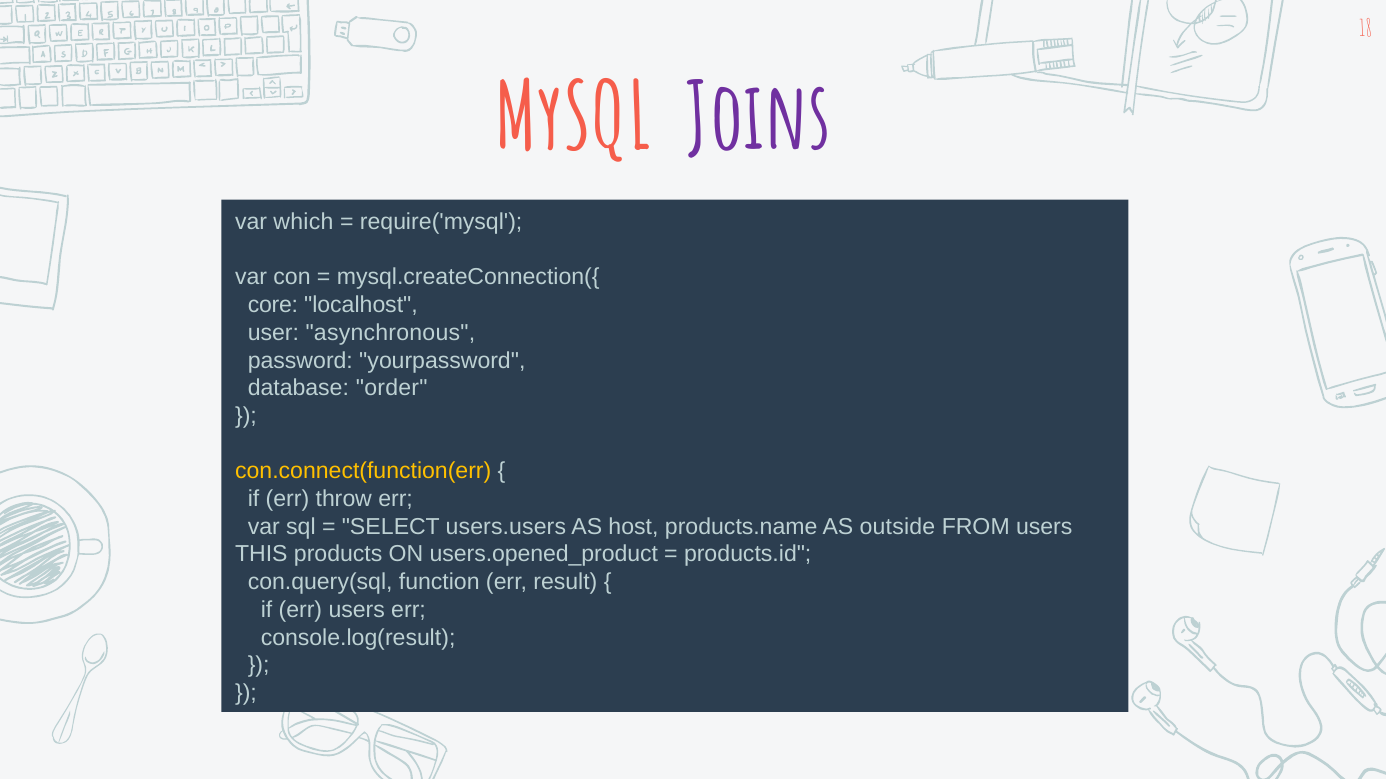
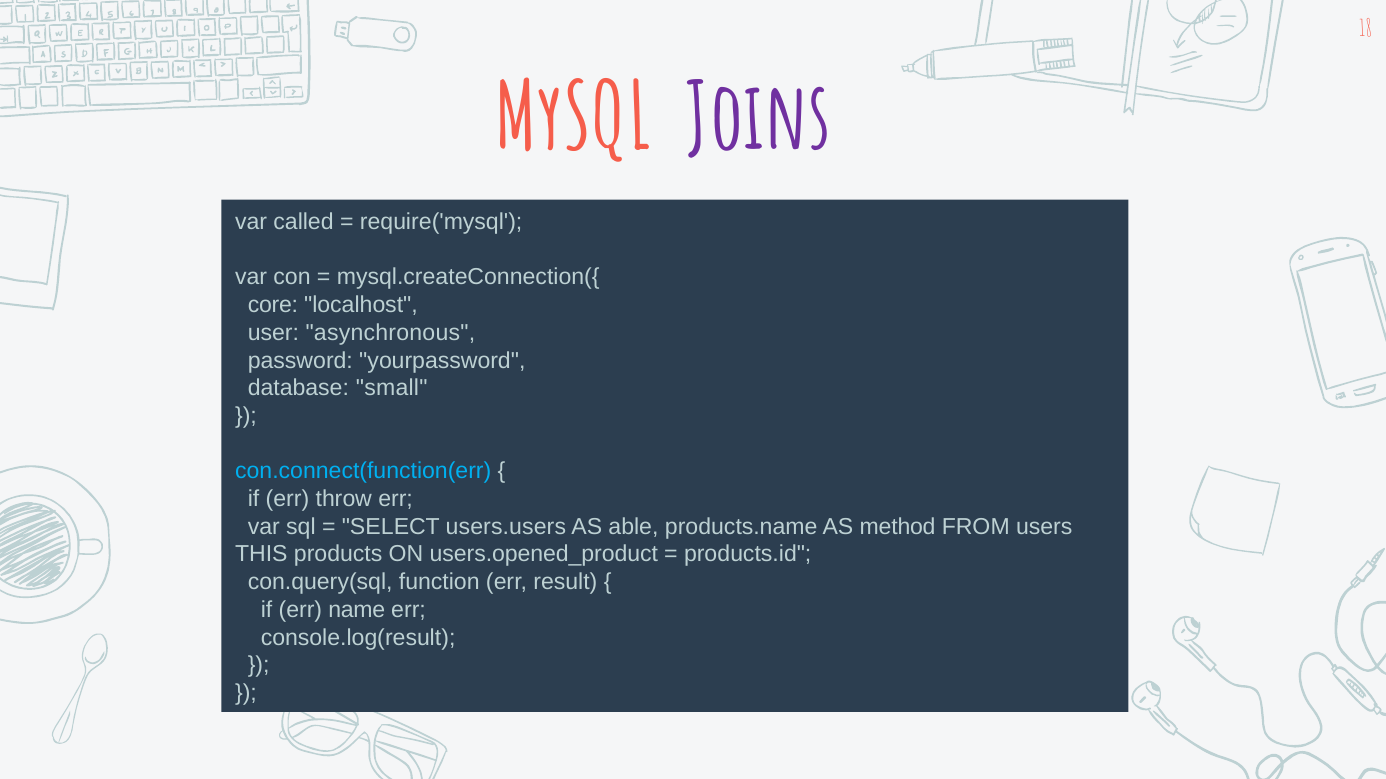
which: which -> called
order: order -> small
con.connect(function(err colour: yellow -> light blue
host: host -> able
outside: outside -> method
err users: users -> name
